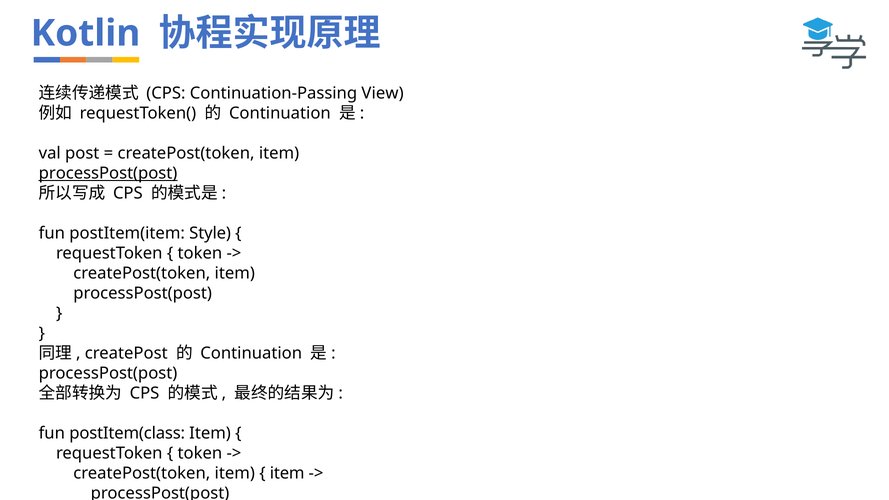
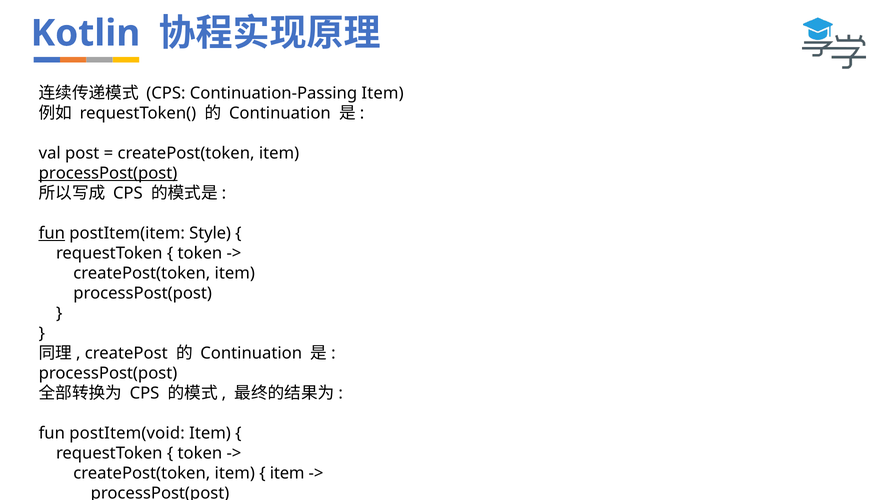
Continuation-Passing View: View -> Item
fun at (52, 233) underline: none -> present
postItem(class: postItem(class -> postItem(void
